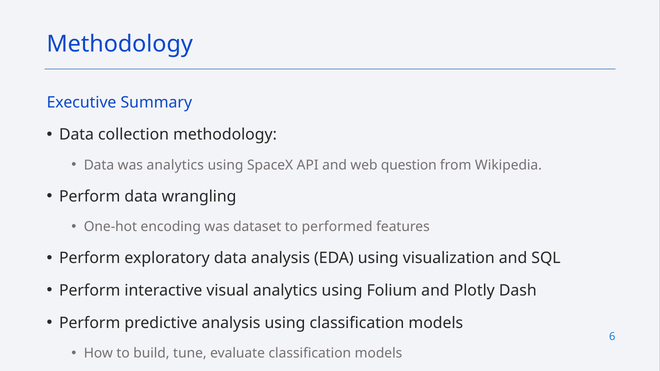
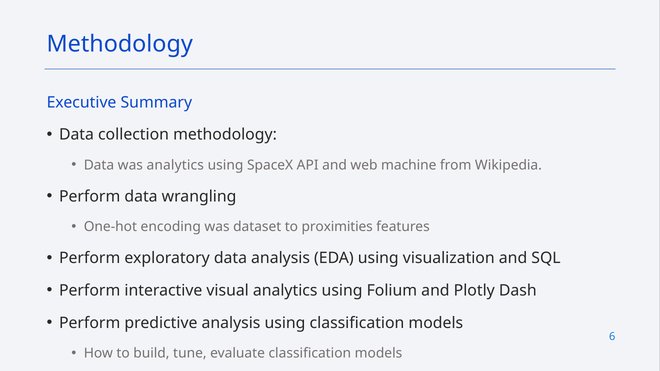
question: question -> machine
performed: performed -> proximities
